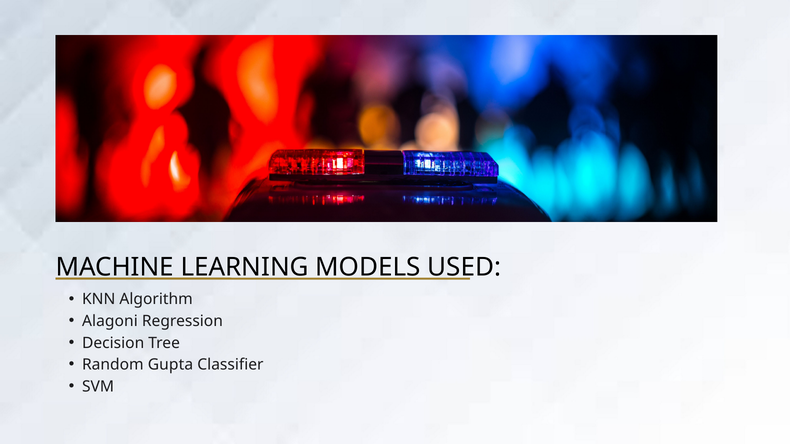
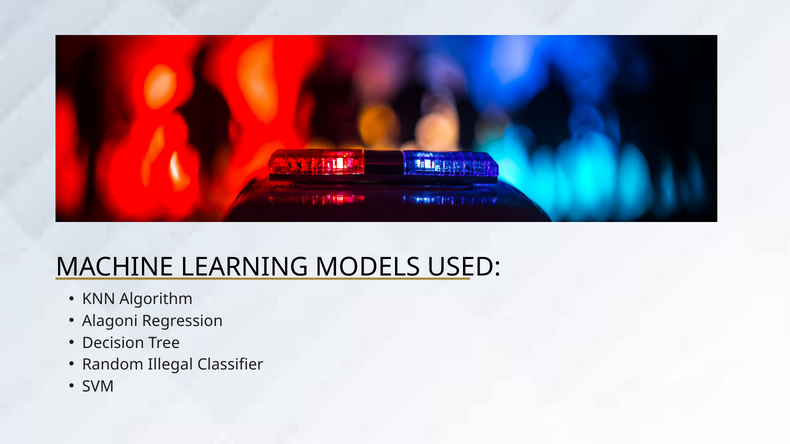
Gupta: Gupta -> Illegal
